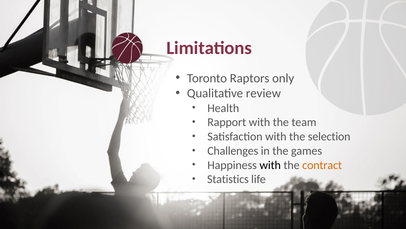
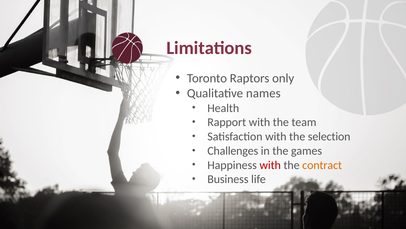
review: review -> names
with at (270, 165) colour: black -> red
Statistics: Statistics -> Business
